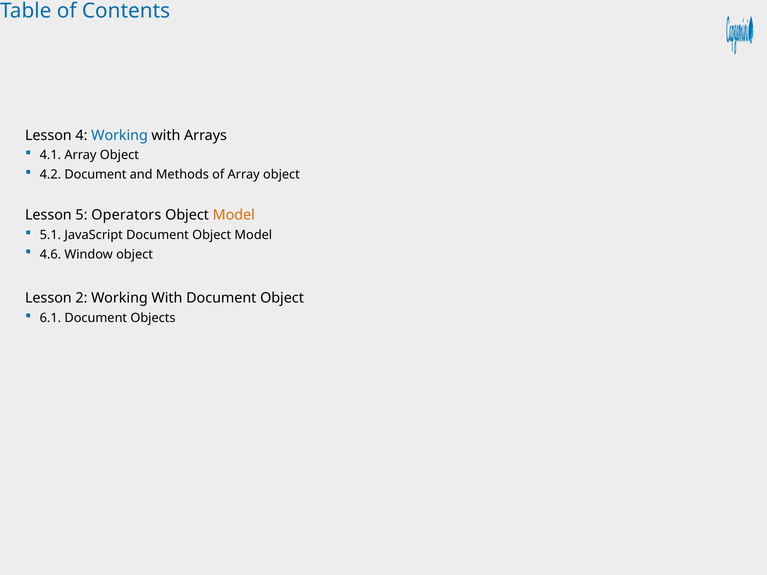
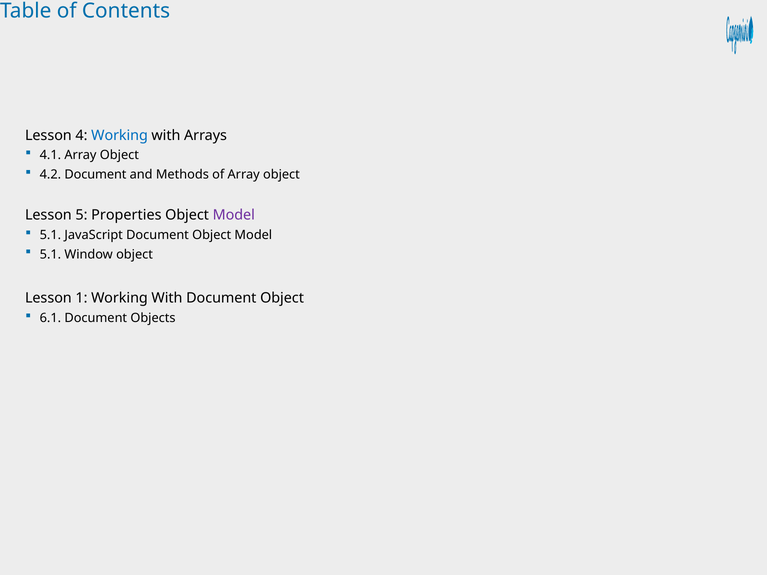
Operators: Operators -> Properties
Model at (234, 215) colour: orange -> purple
4.6 at (50, 254): 4.6 -> 5.1
2: 2 -> 1
